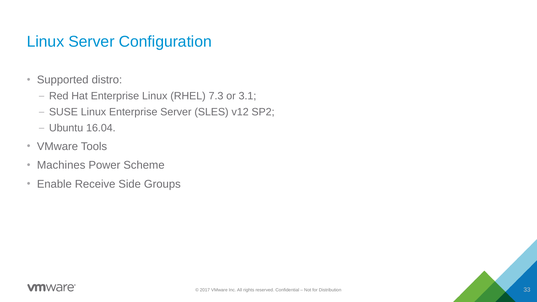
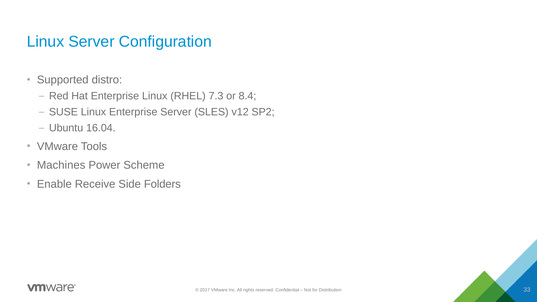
3.1: 3.1 -> 8.4
Groups: Groups -> Folders
